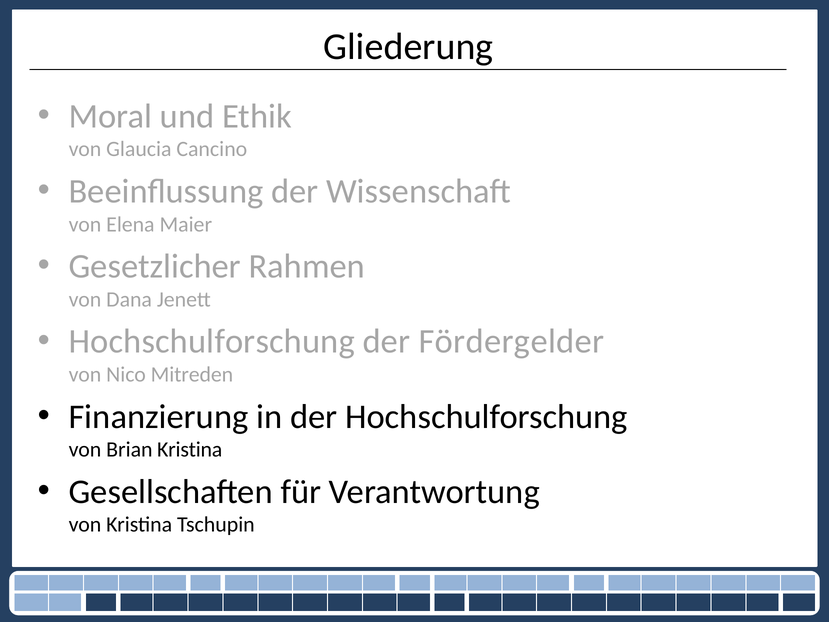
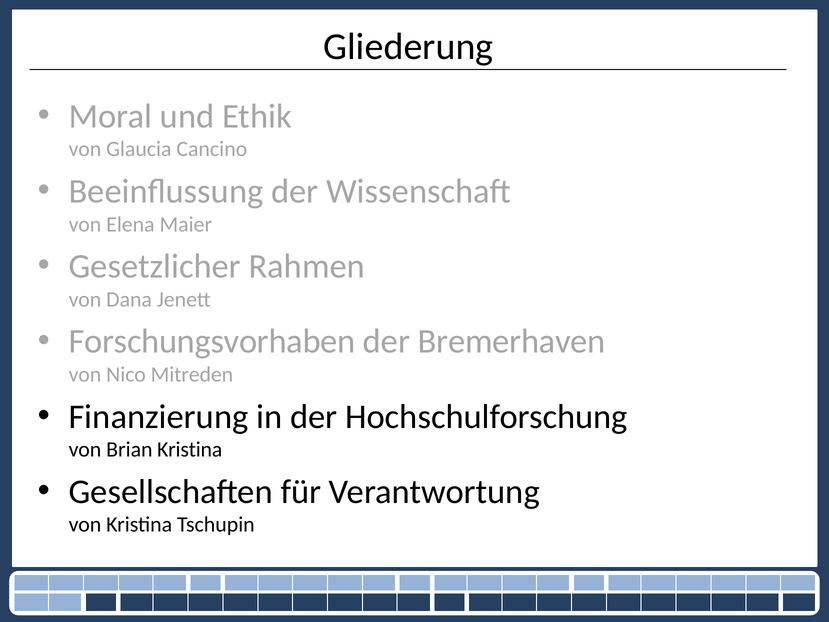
Hochschulforschung at (212, 341): Hochschulforschung -> Forschungsvorhaben
Fördergelder: Fördergelder -> Bremerhaven
